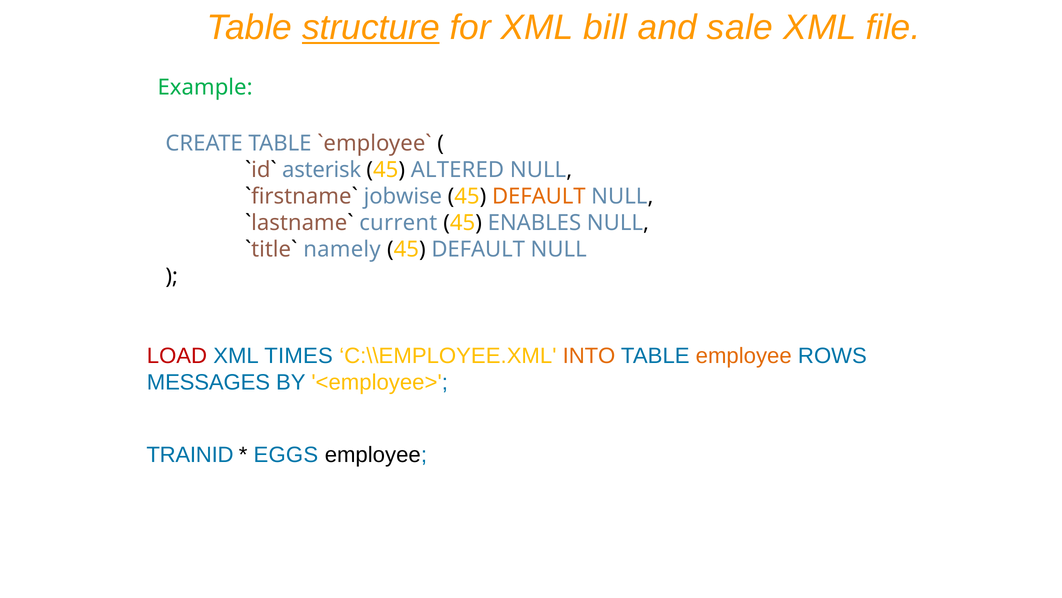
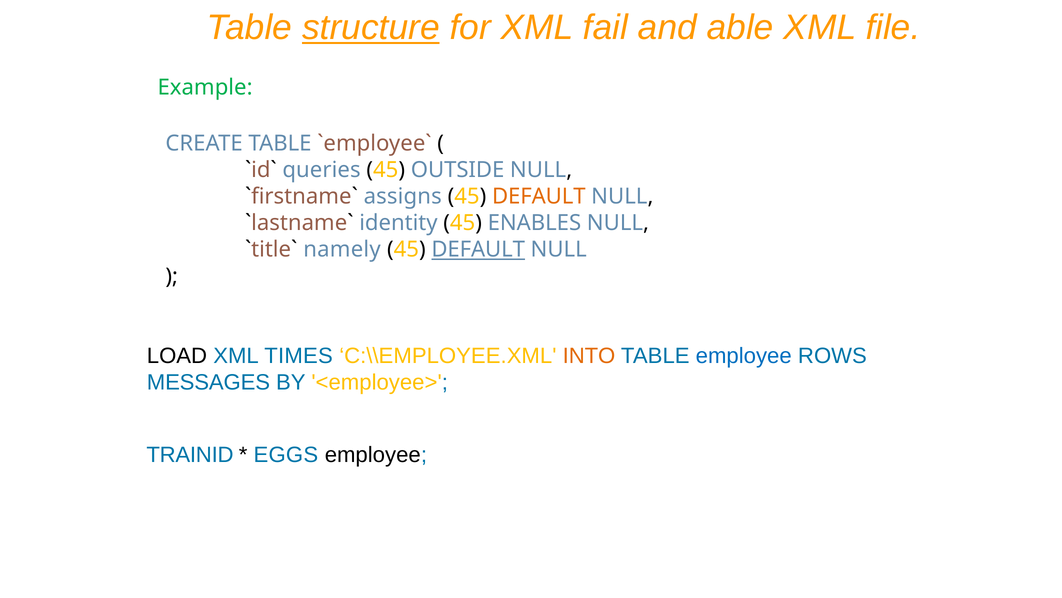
bill: bill -> fail
sale: sale -> able
asterisk: asterisk -> queries
ALTERED: ALTERED -> OUTSIDE
jobwise: jobwise -> assigns
current: current -> identity
DEFAULT at (478, 249) underline: none -> present
LOAD colour: red -> black
employee at (744, 355) colour: orange -> blue
